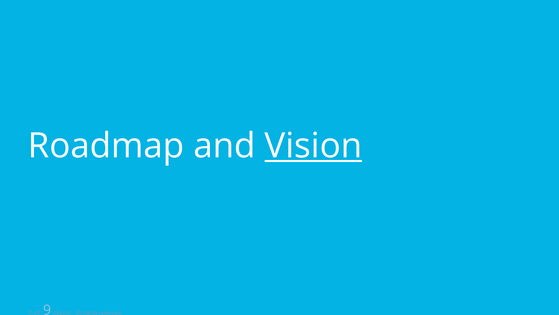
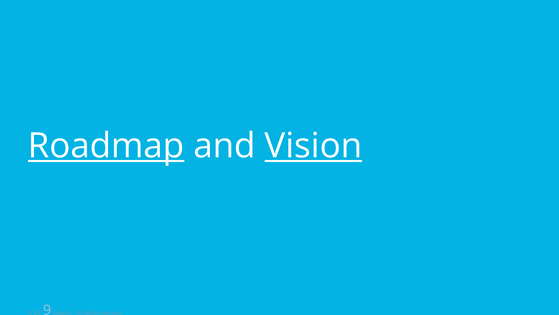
Roadmap underline: none -> present
